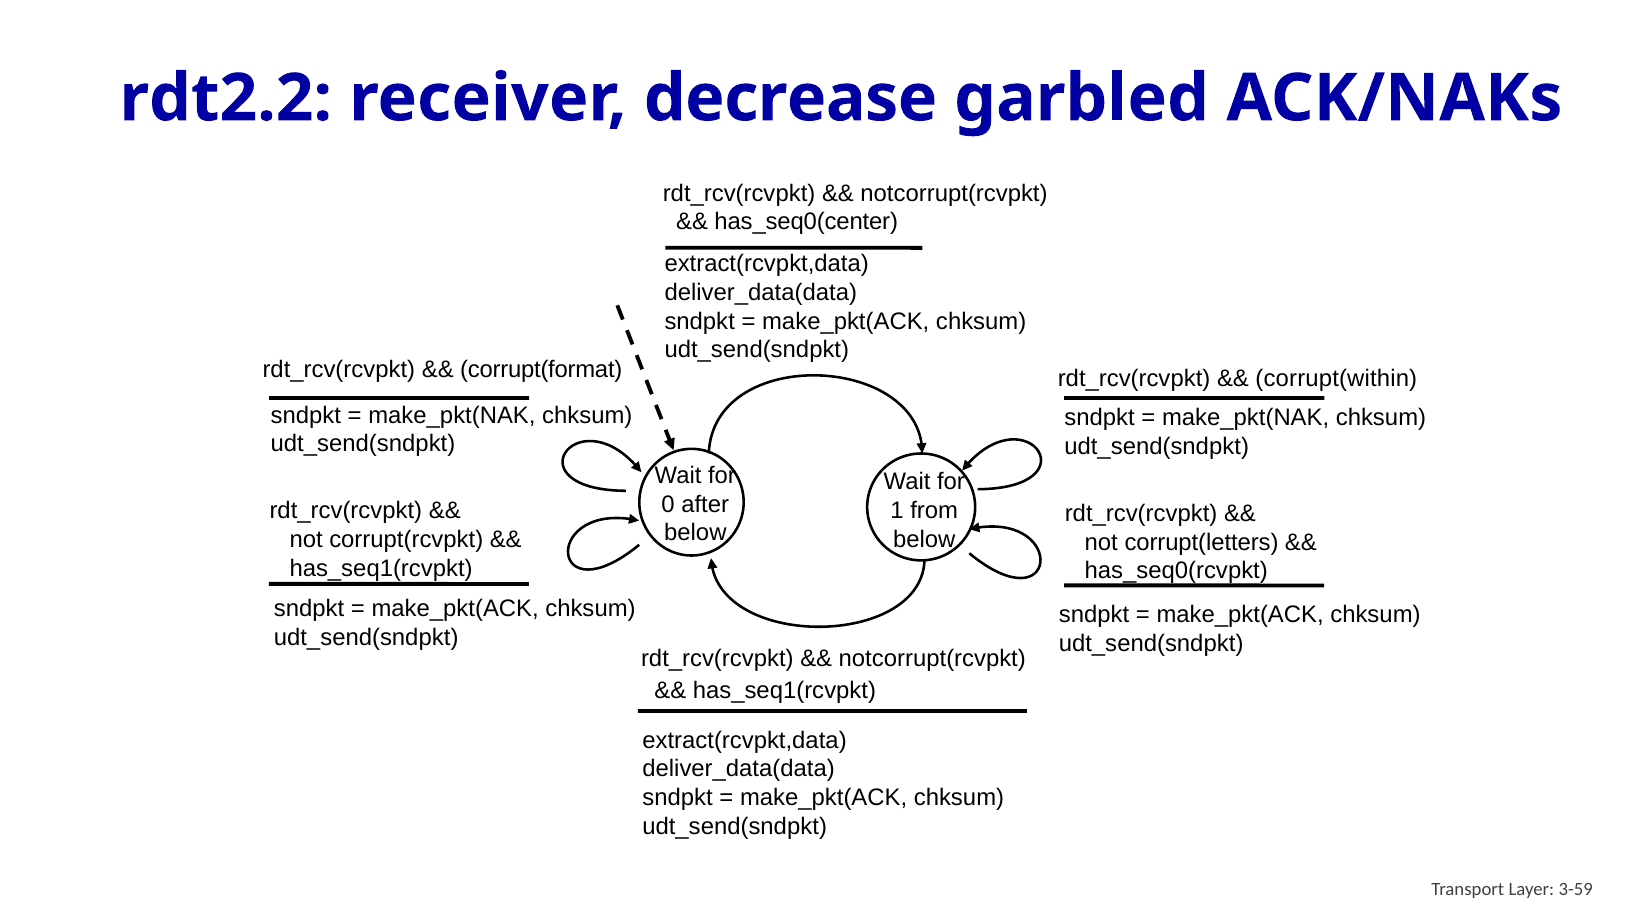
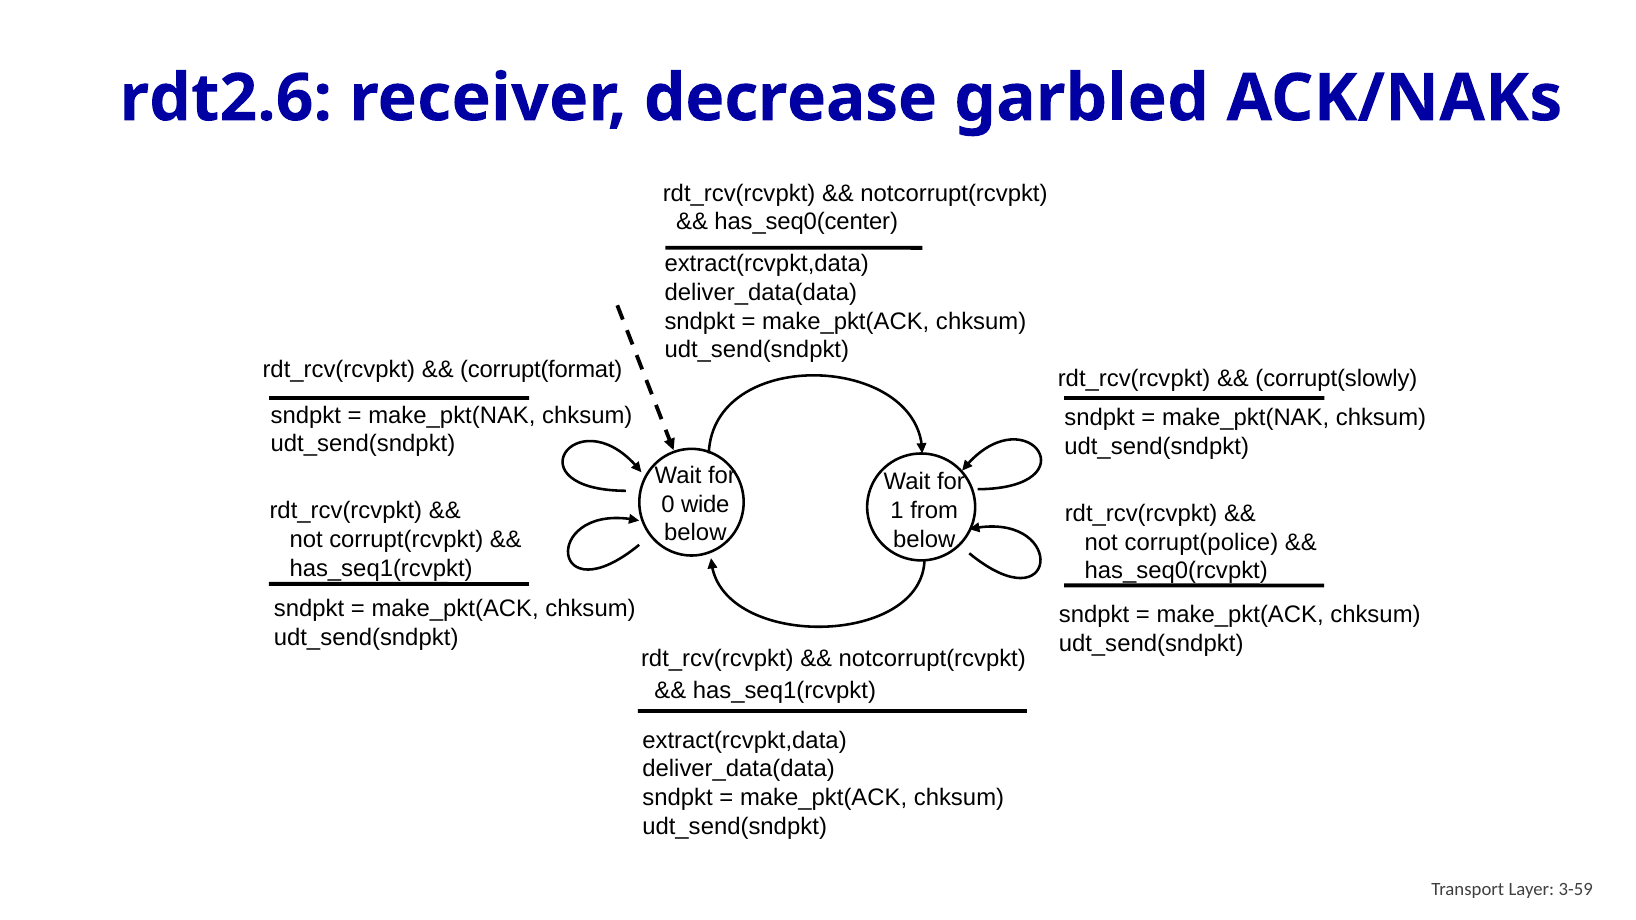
rdt2.2: rdt2.2 -> rdt2.6
corrupt(within: corrupt(within -> corrupt(slowly
after: after -> wide
corrupt(letters: corrupt(letters -> corrupt(police
